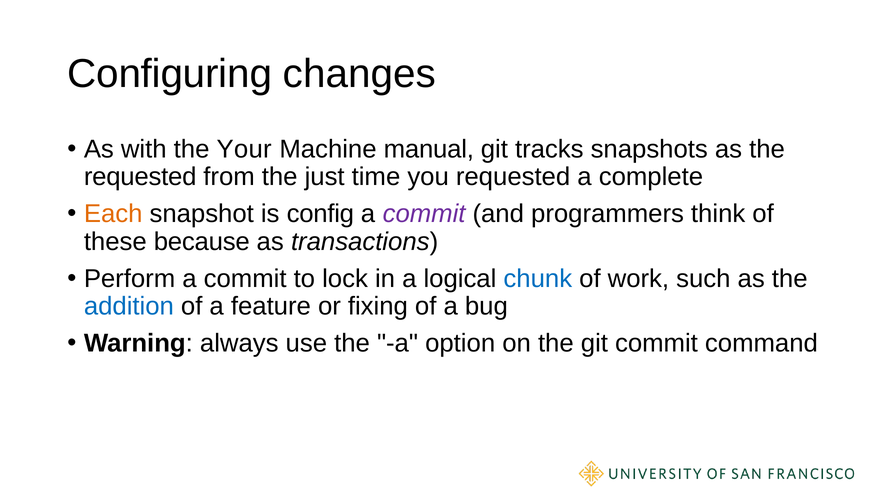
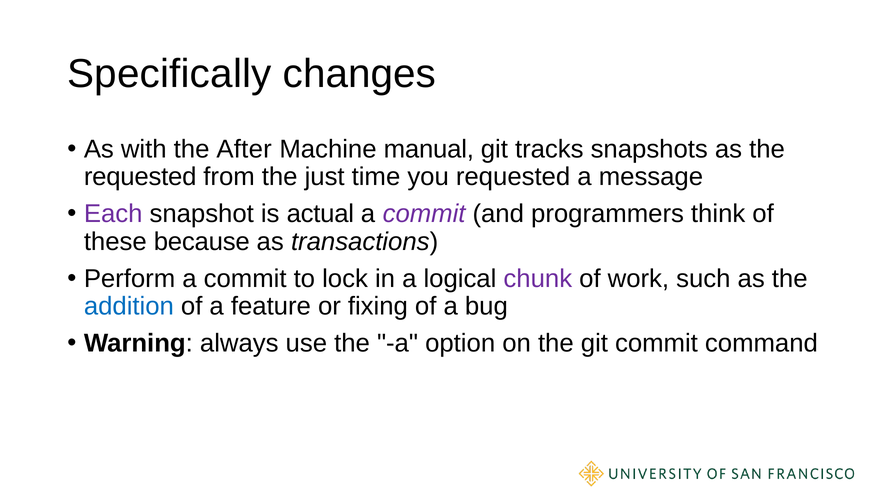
Configuring: Configuring -> Specifically
Your: Your -> After
complete: complete -> message
Each colour: orange -> purple
config: config -> actual
chunk colour: blue -> purple
